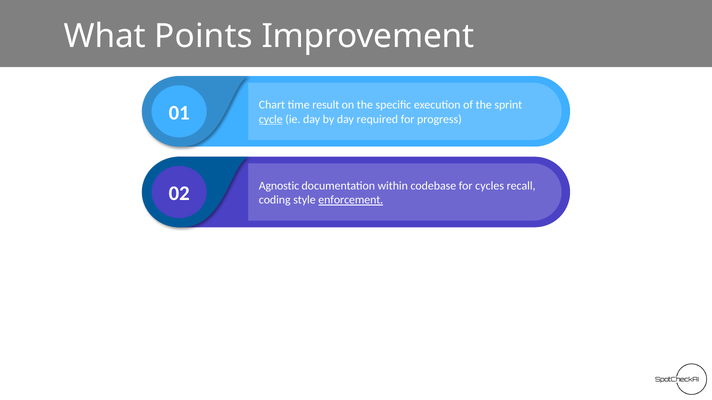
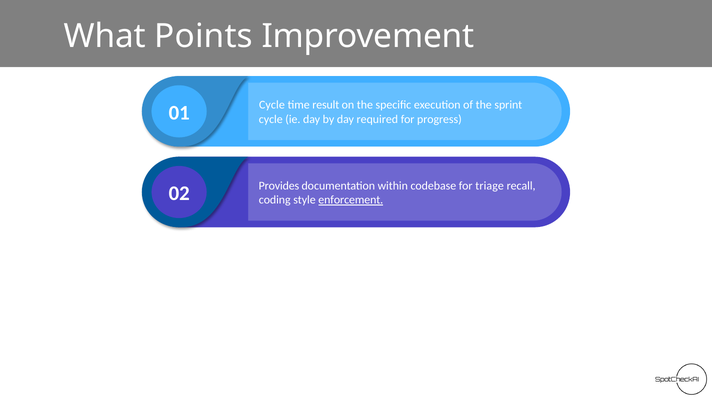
Chart at (272, 105): Chart -> Cycle
cycle at (271, 119) underline: present -> none
Agnostic: Agnostic -> Provides
cycles: cycles -> triage
